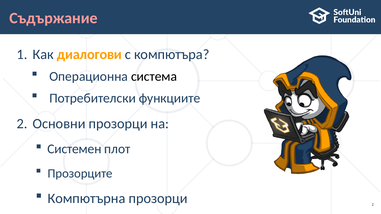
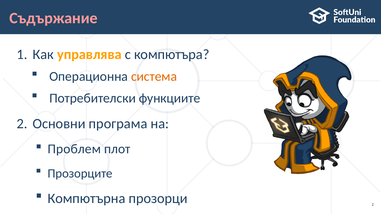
диалогови: диалогови -> управлява
система colour: black -> orange
Основни прозорци: прозорци -> програма
Системен: Системен -> Проблем
